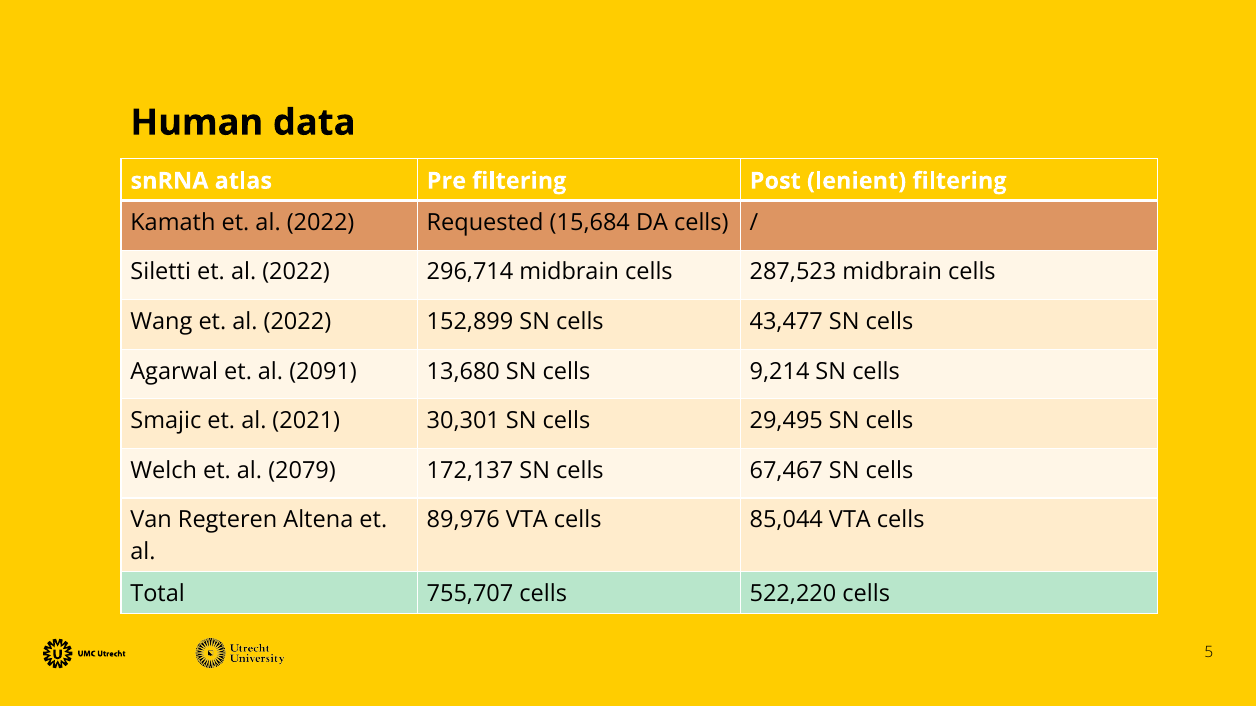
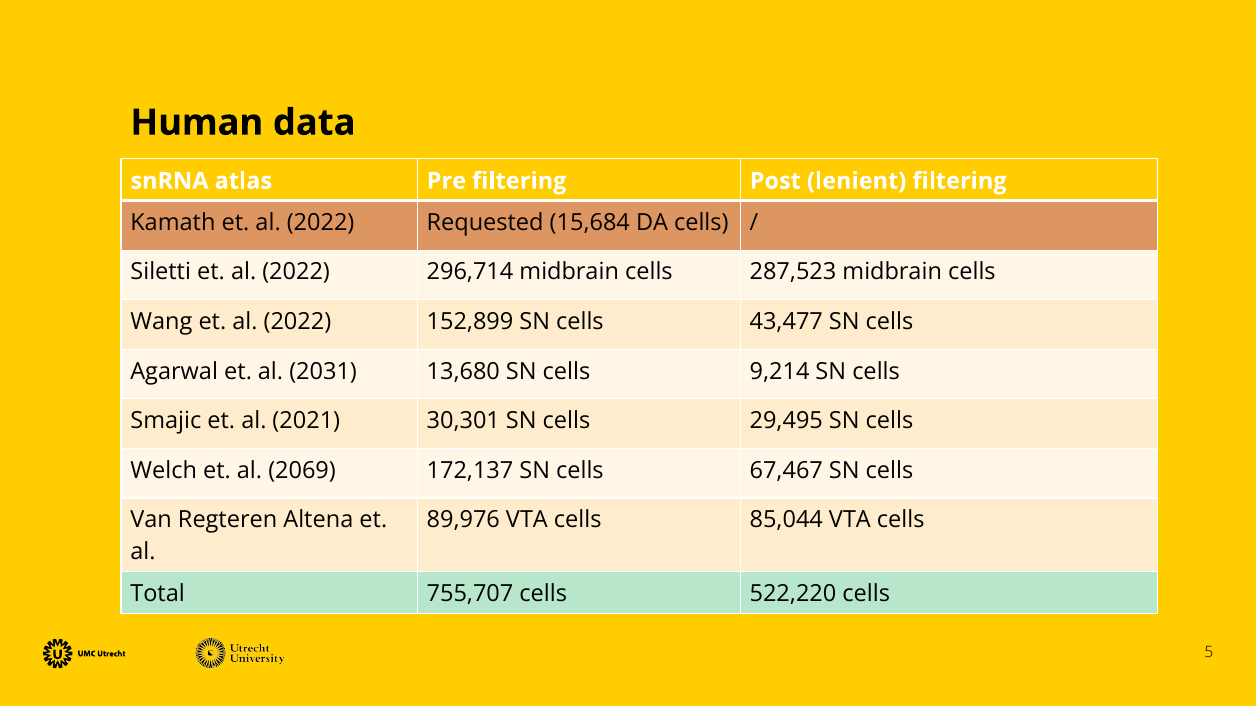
2091: 2091 -> 2031
2079: 2079 -> 2069
